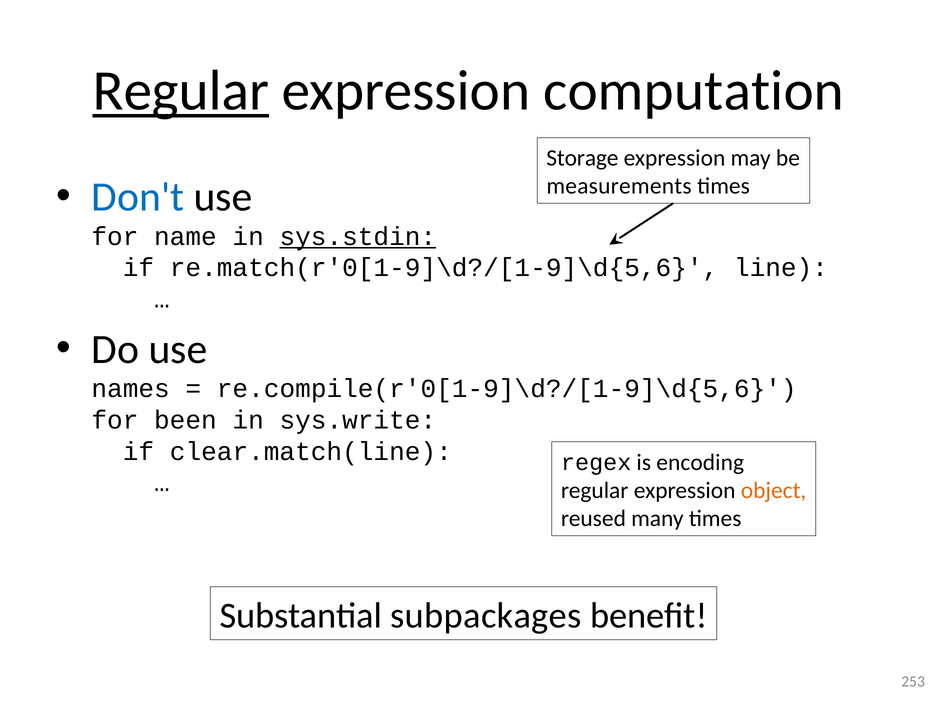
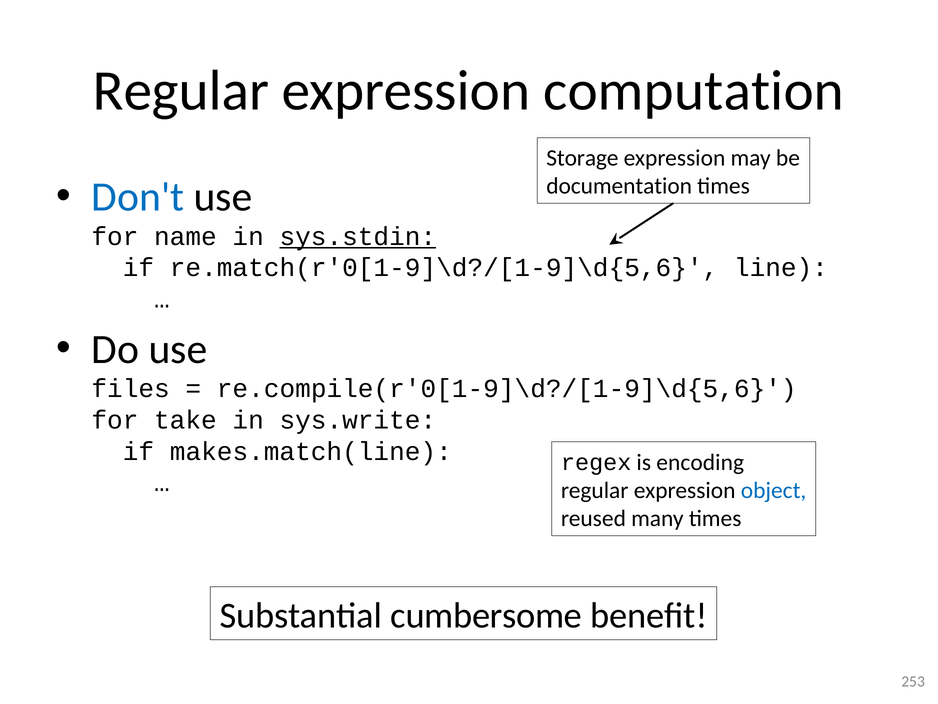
Regular at (181, 91) underline: present -> none
measurements: measurements -> documentation
names: names -> files
been: been -> take
clear.match(line: clear.match(line -> makes.match(line
object colour: orange -> blue
subpackages: subpackages -> cumbersome
